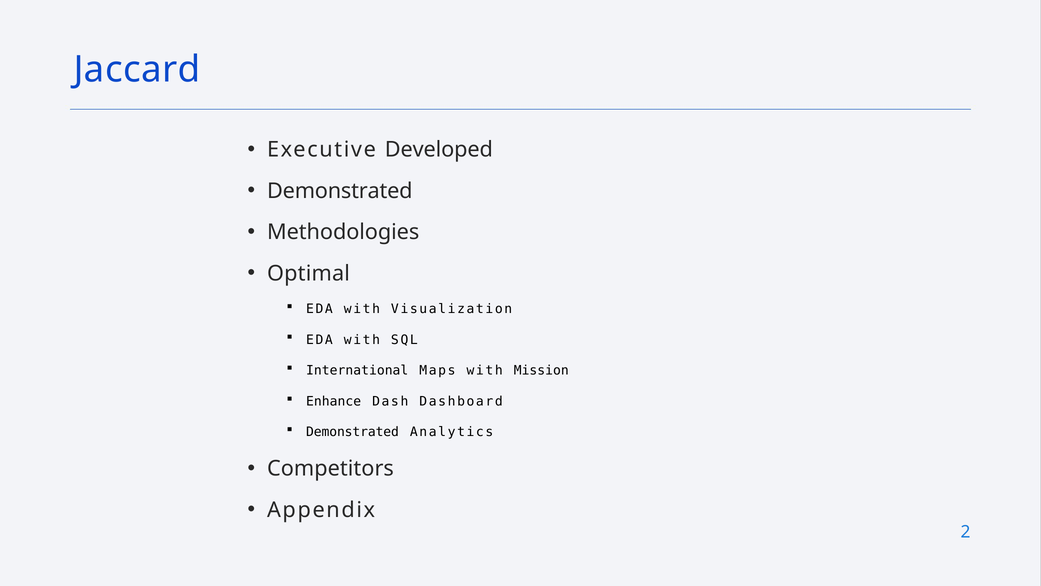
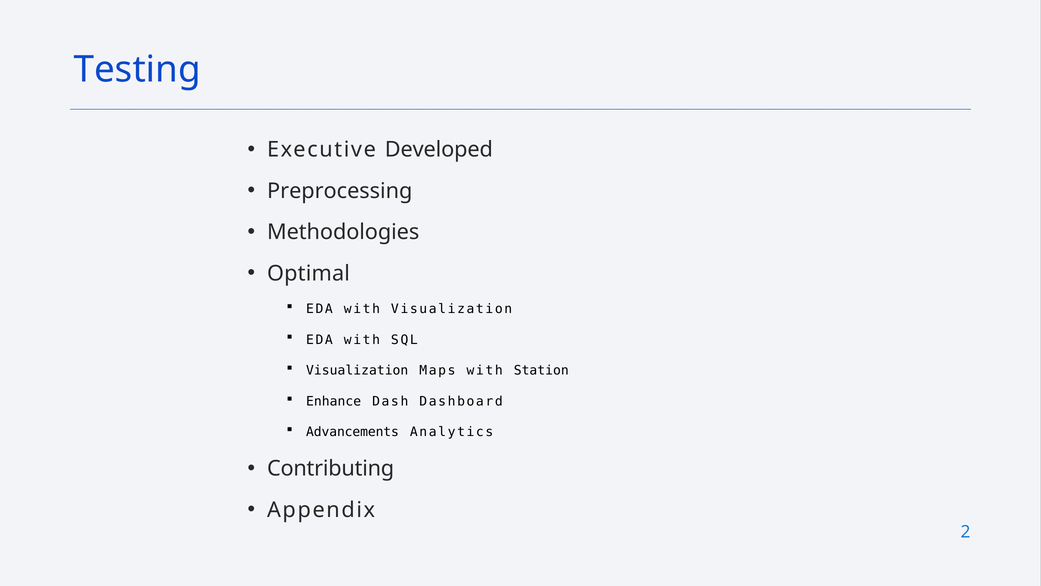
Jaccard: Jaccard -> Testing
Demonstrated at (340, 191): Demonstrated -> Preprocessing
International at (357, 370): International -> Visualization
Mission: Mission -> Station
Demonstrated at (353, 432): Demonstrated -> Advancements
Competitors: Competitors -> Contributing
